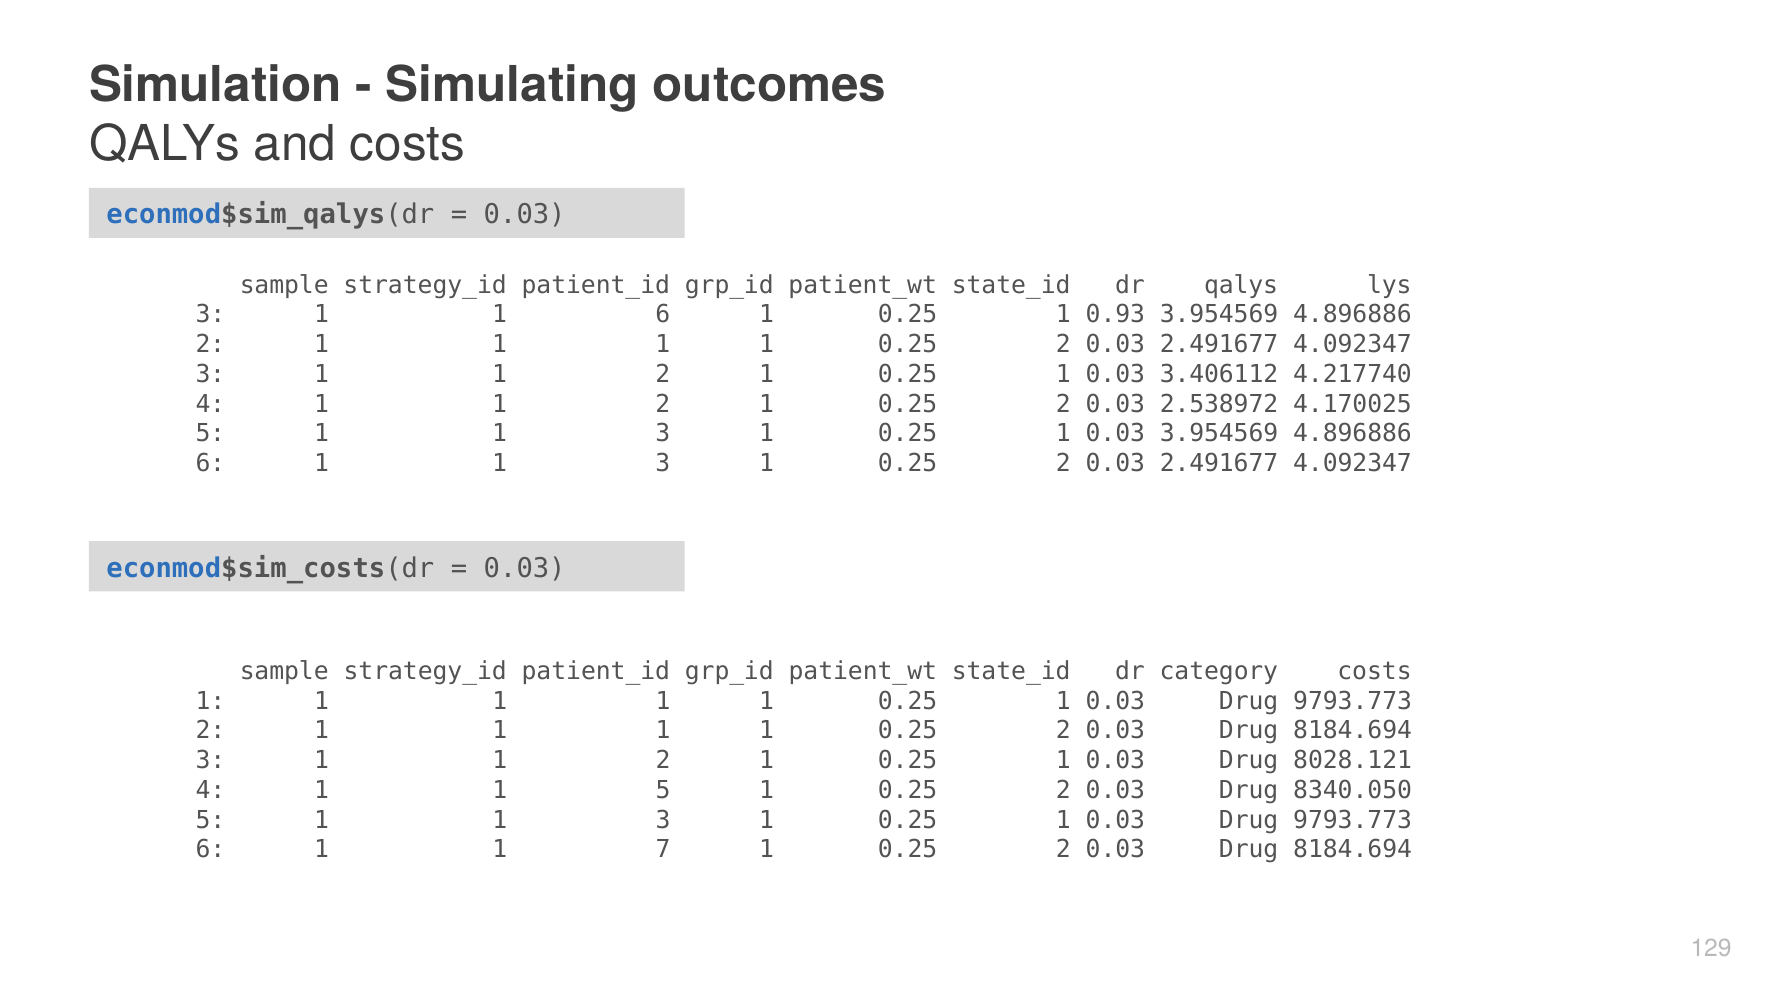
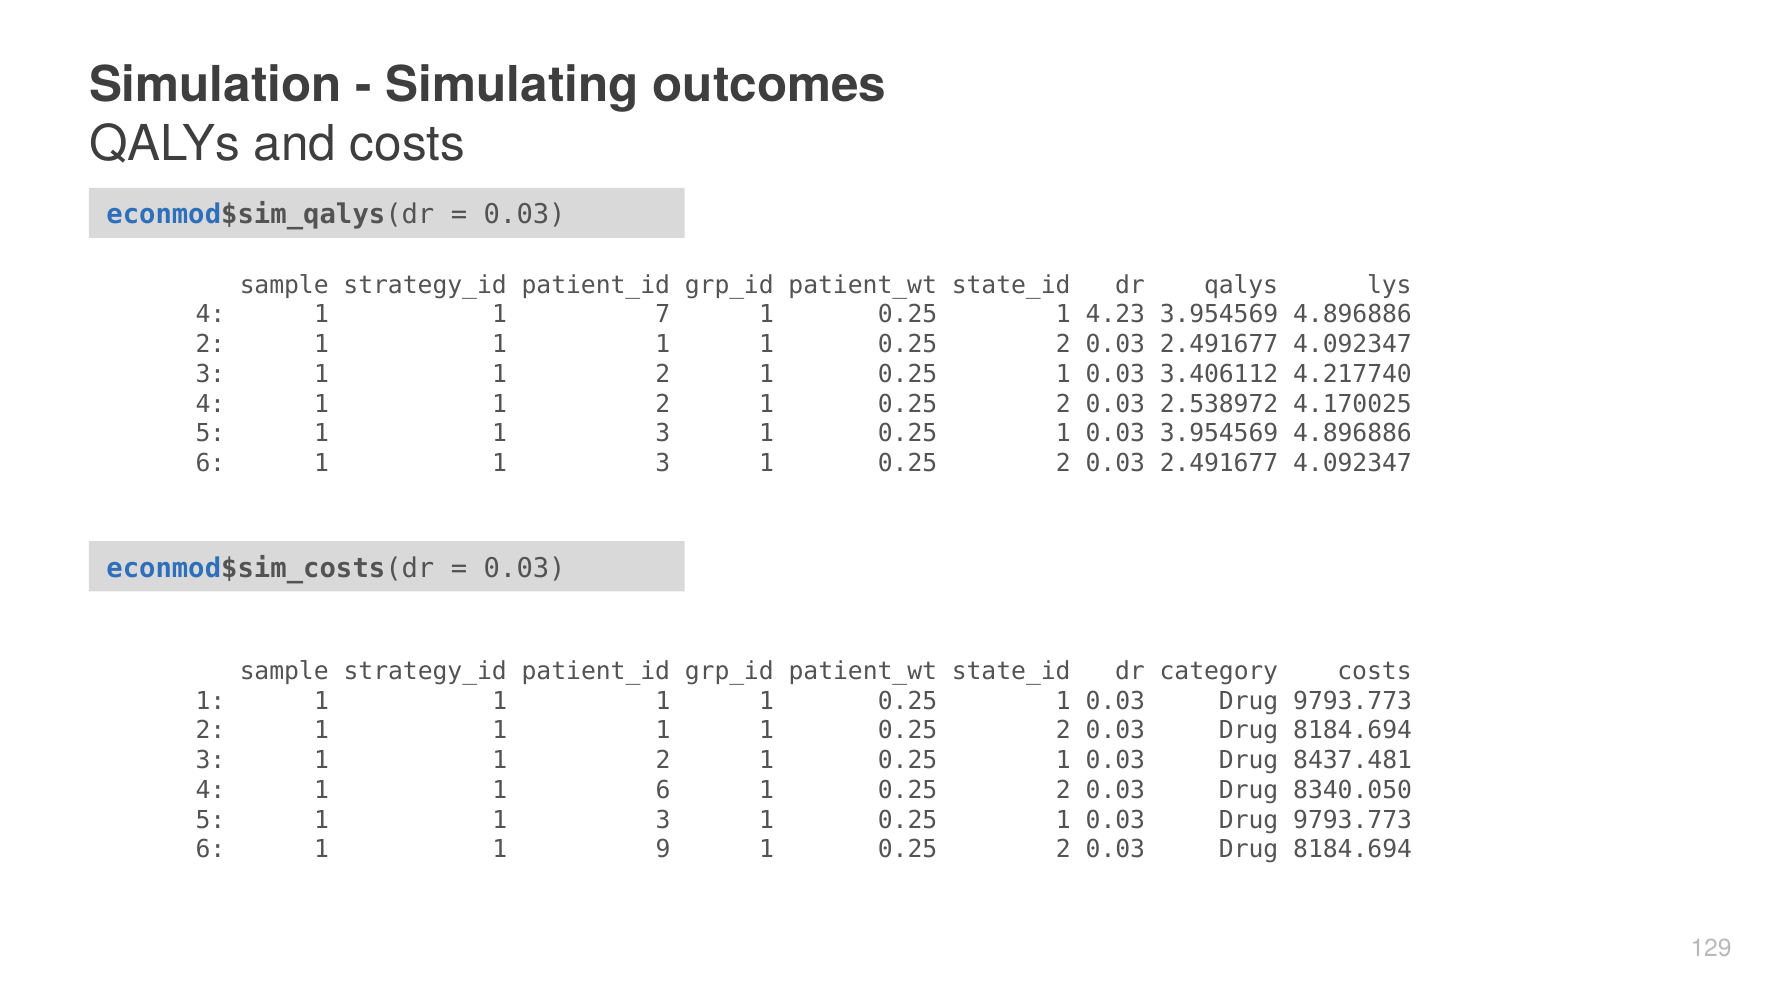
3 at (210, 315): 3 -> 4
1 6: 6 -> 7
0.93: 0.93 -> 4.23
8028.121: 8028.121 -> 8437.481
1 5: 5 -> 6
7: 7 -> 9
